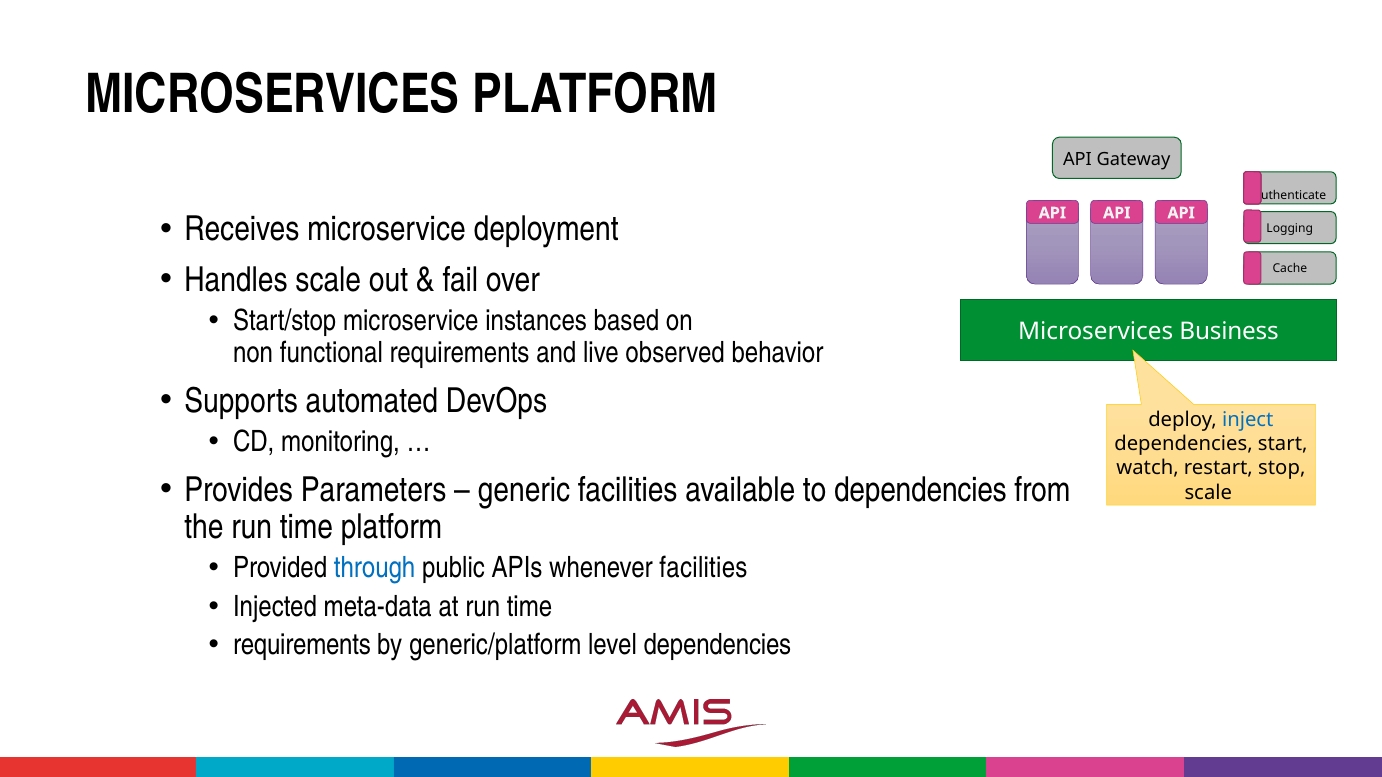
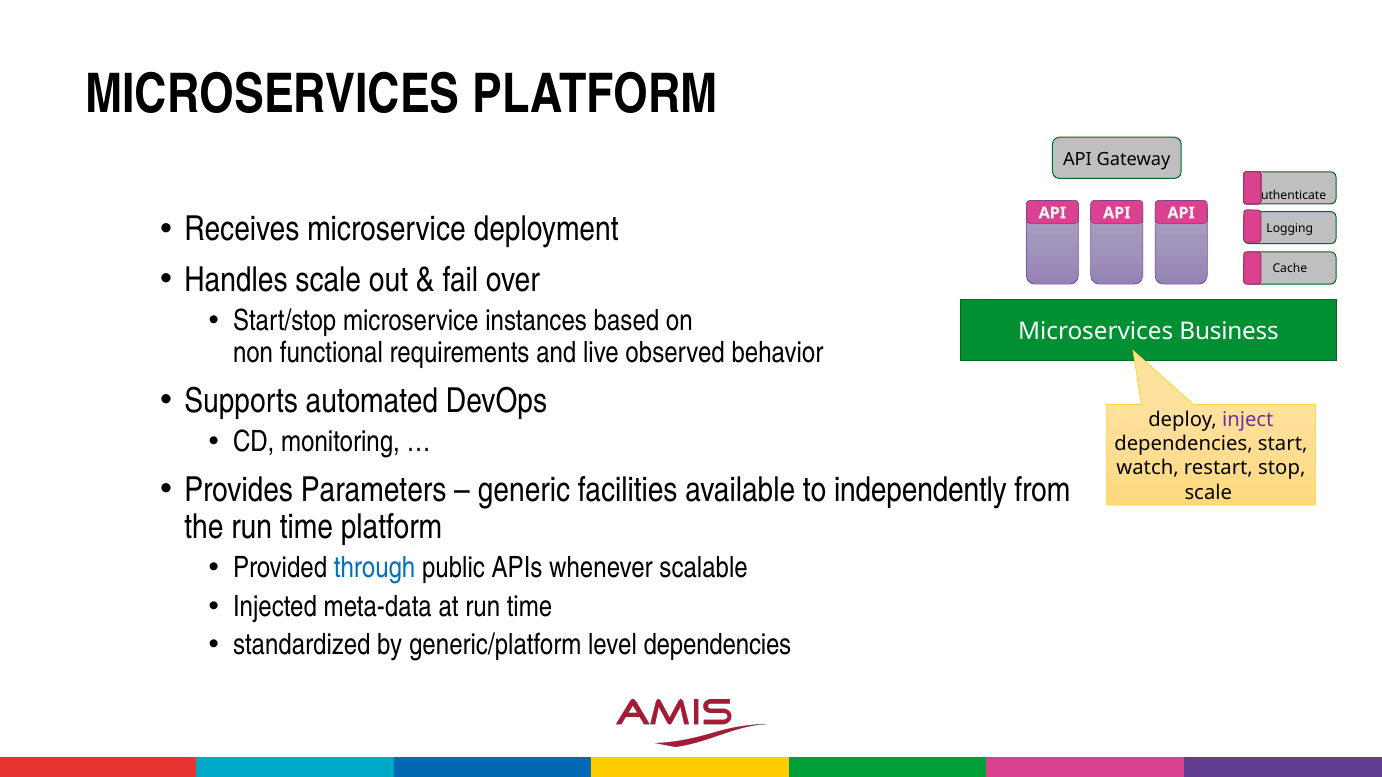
inject colour: blue -> purple
to dependencies: dependencies -> independently
whenever facilities: facilities -> scalable
requirements at (302, 645): requirements -> standardized
